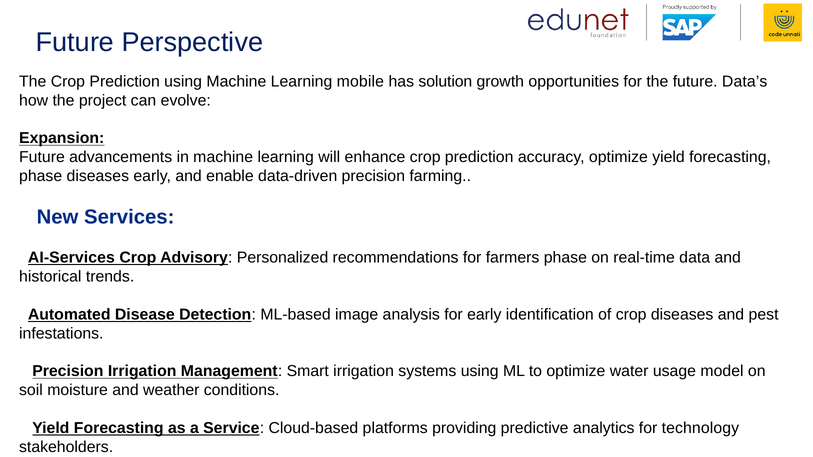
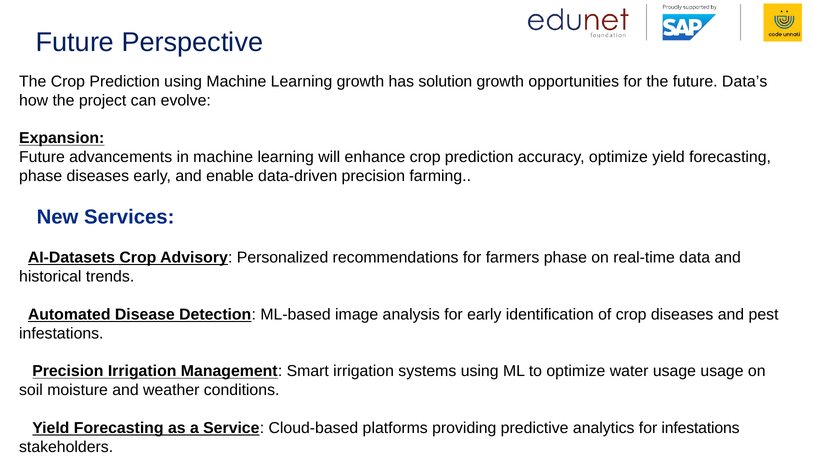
Learning mobile: mobile -> growth
AI-Services: AI-Services -> AI-Datasets
usage model: model -> usage
for technology: technology -> infestations
